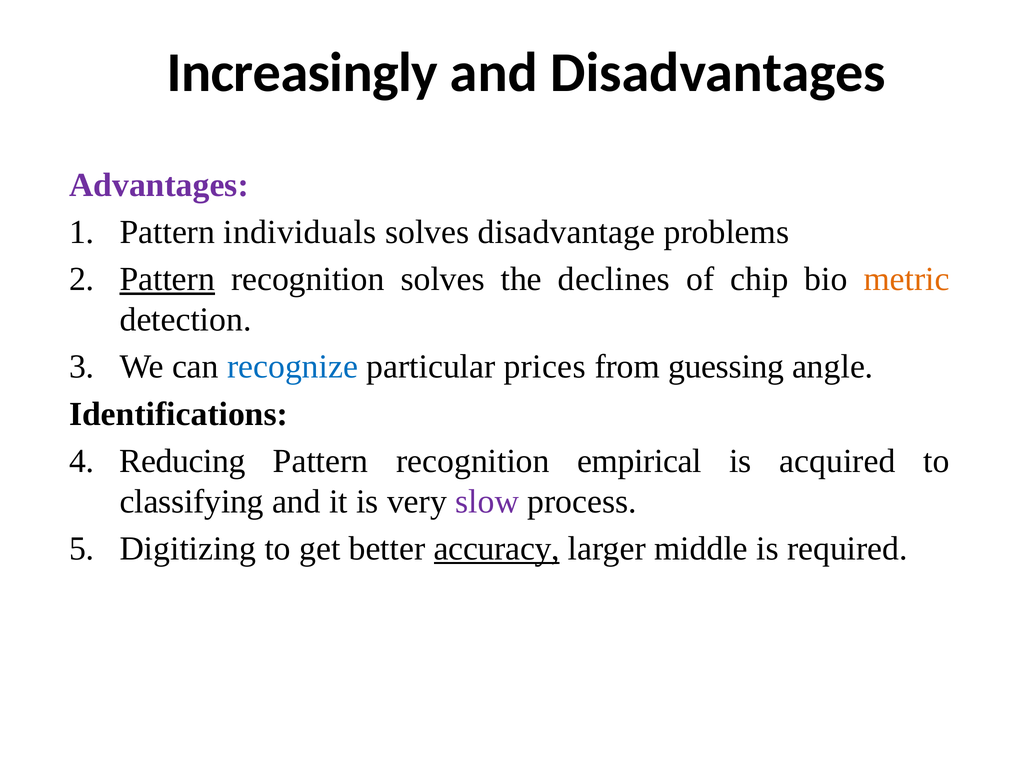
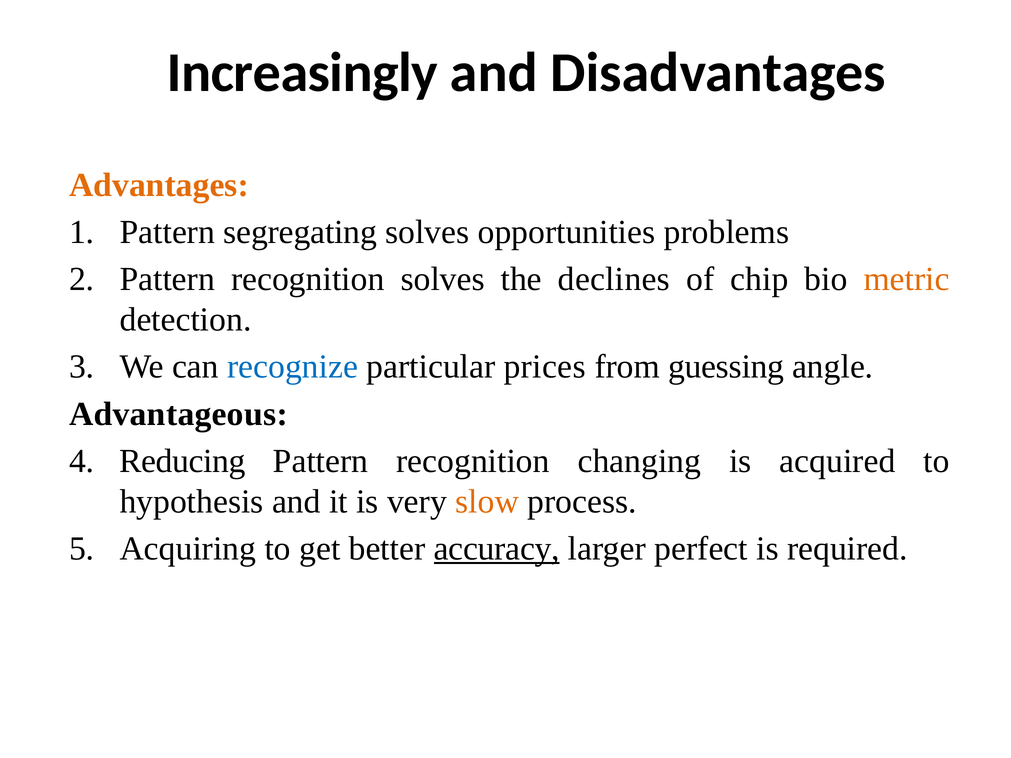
Advantages colour: purple -> orange
individuals: individuals -> segregating
disadvantage: disadvantage -> opportunities
Pattern at (167, 279) underline: present -> none
Identifications: Identifications -> Advantageous
empirical: empirical -> changing
classifying: classifying -> hypothesis
slow colour: purple -> orange
Digitizing: Digitizing -> Acquiring
middle: middle -> perfect
